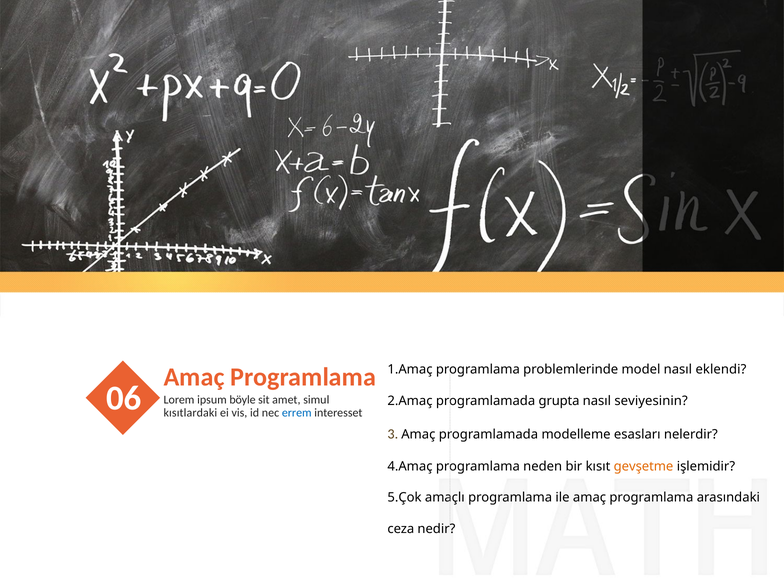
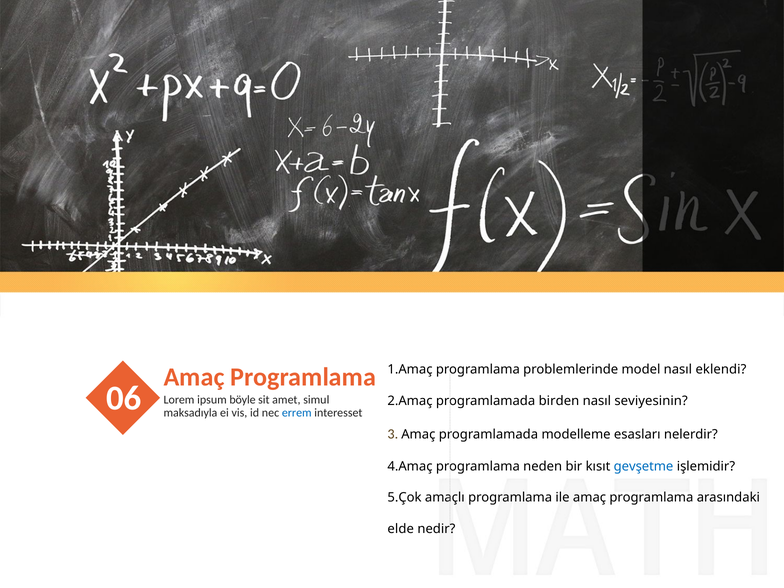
grupta: grupta -> birden
kısıtlardaki: kısıtlardaki -> maksadıyla
gevşetme colour: orange -> blue
ceza: ceza -> elde
